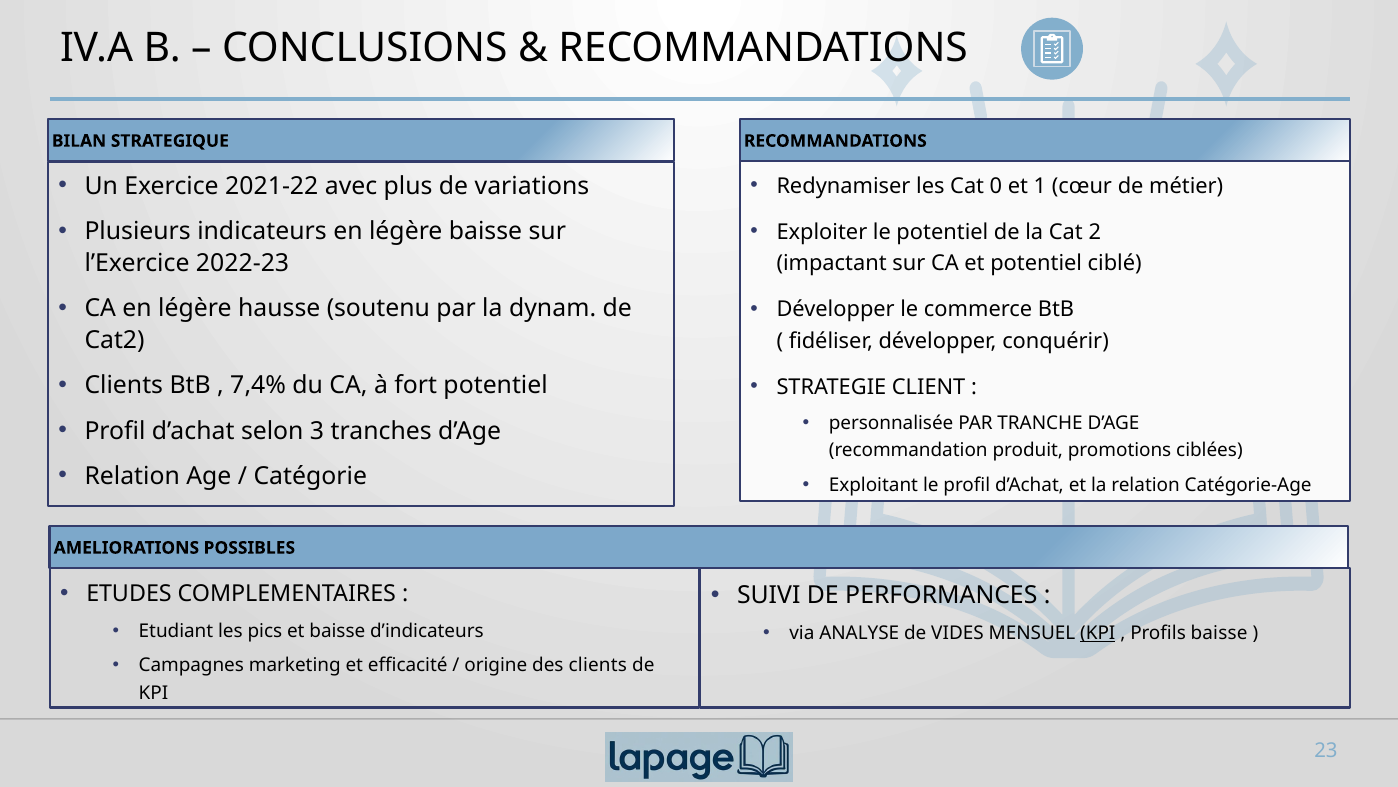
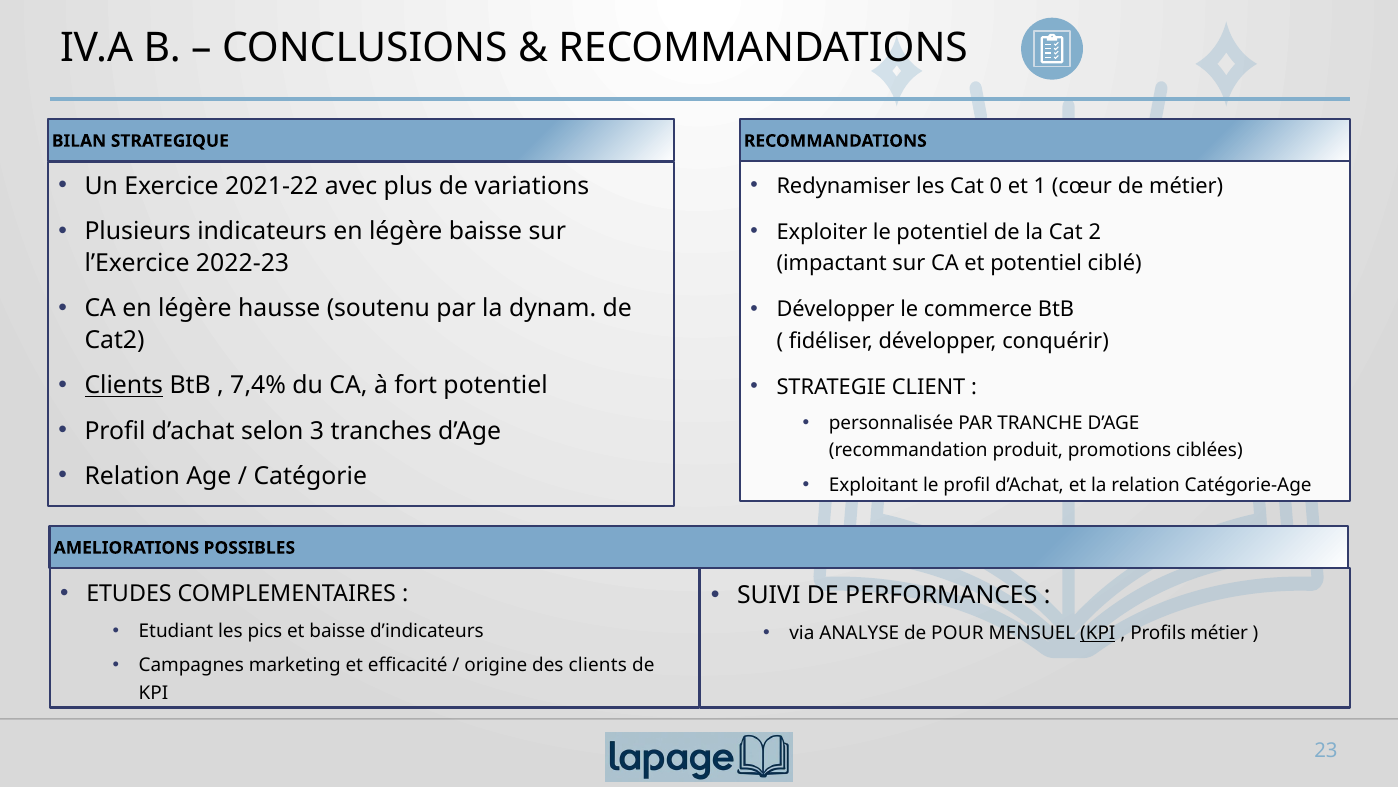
Clients at (124, 386) underline: none -> present
VIDES: VIDES -> POUR
Profils baisse: baisse -> métier
